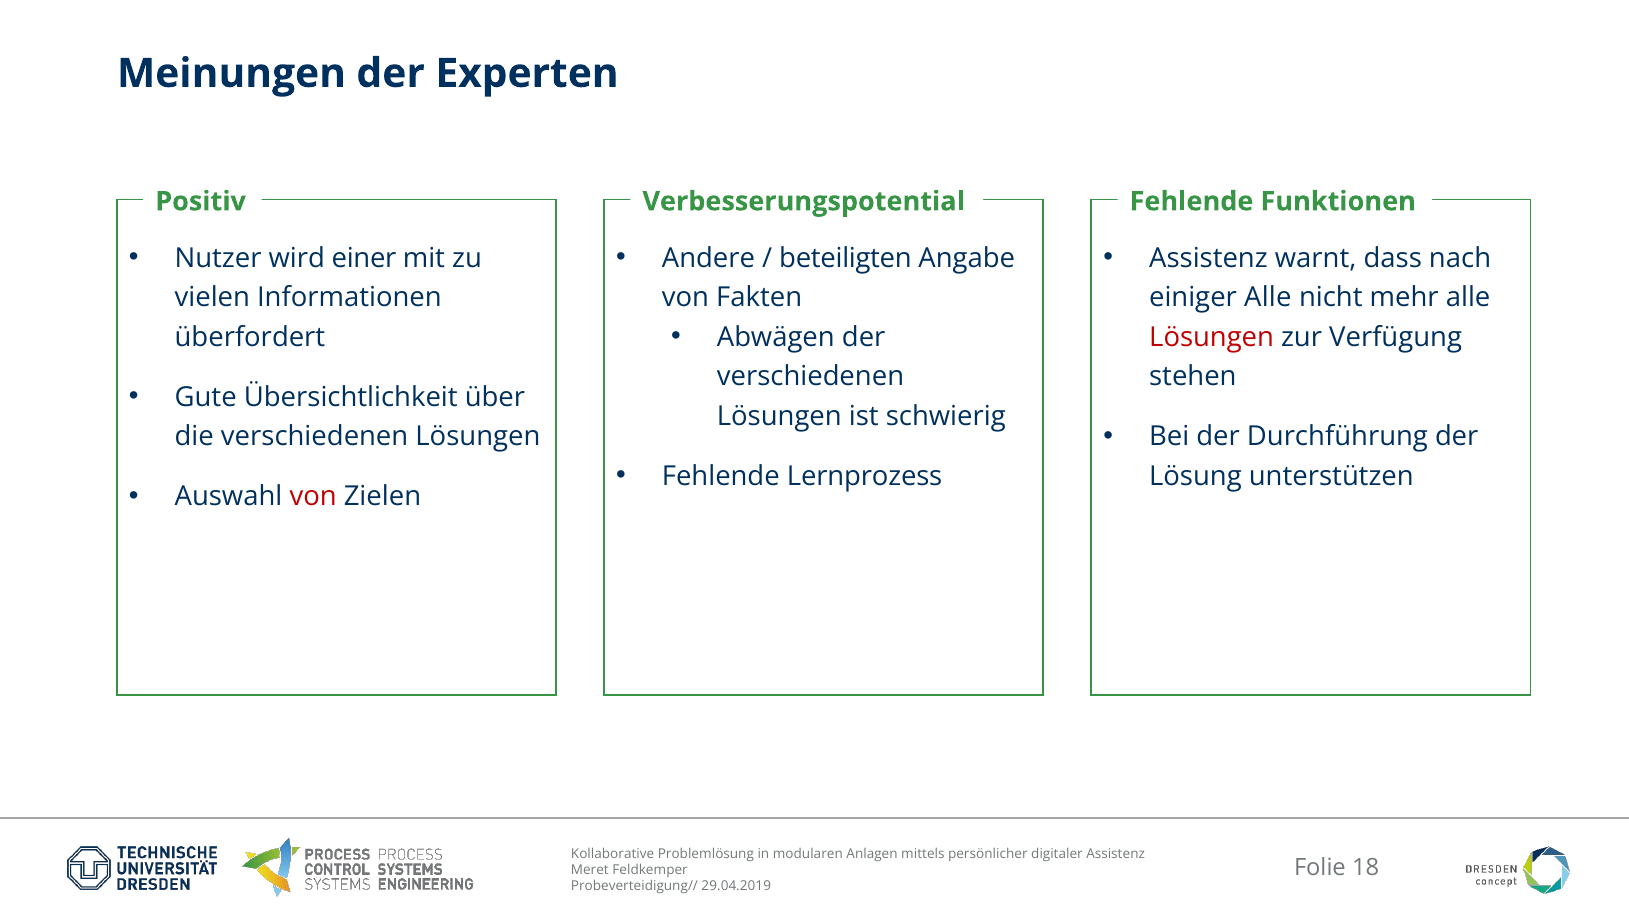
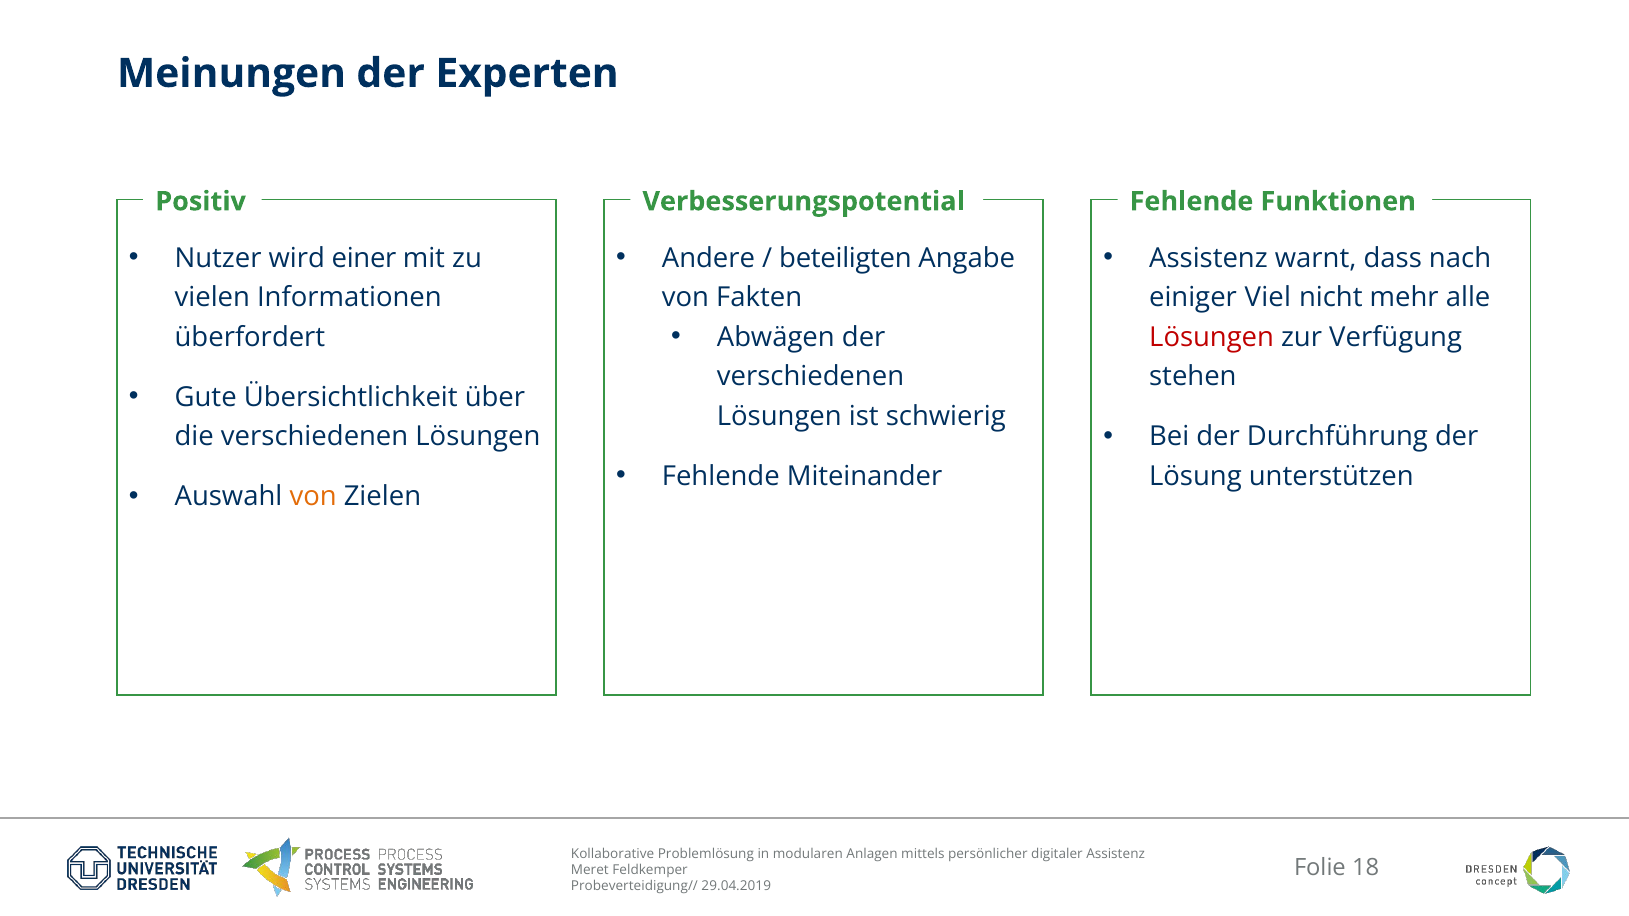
einiger Alle: Alle -> Viel
Lernprozess: Lernprozess -> Miteinander
von at (313, 497) colour: red -> orange
